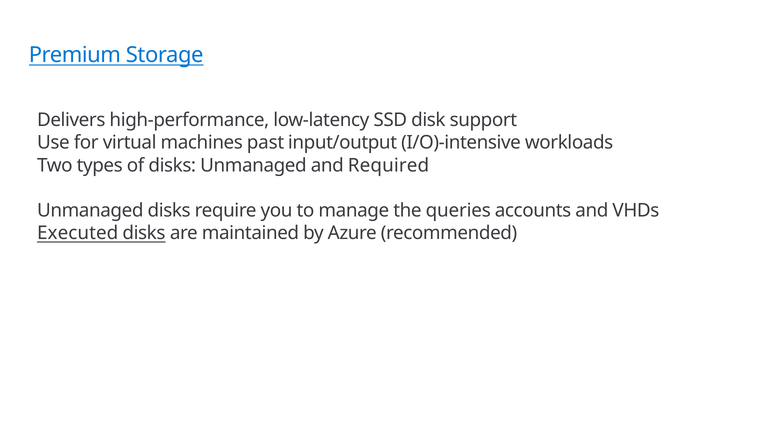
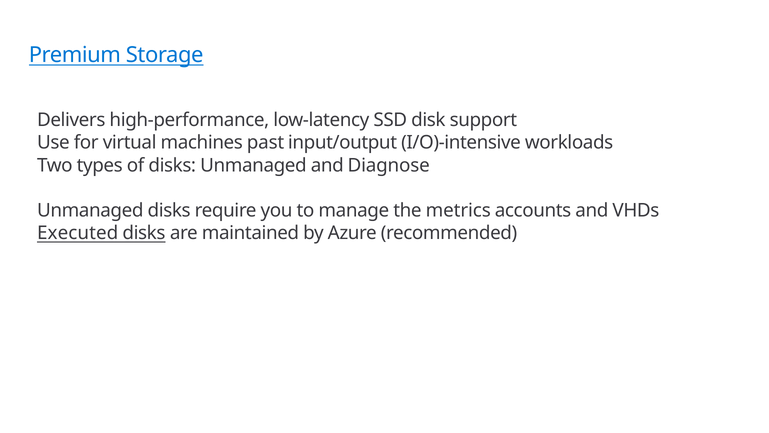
Required: Required -> Diagnose
queries: queries -> metrics
